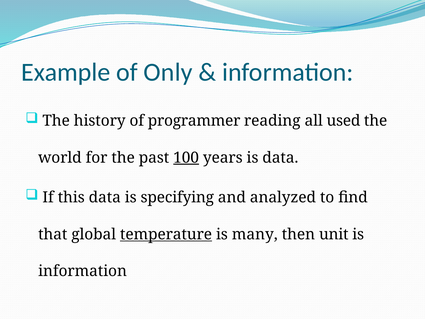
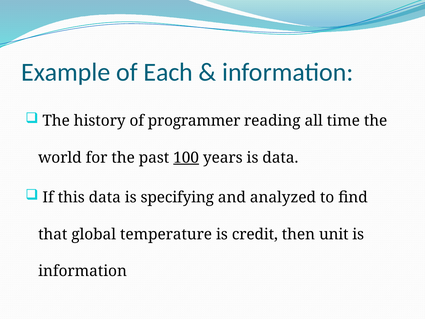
Only: Only -> Each
used: used -> time
temperature underline: present -> none
many: many -> credit
